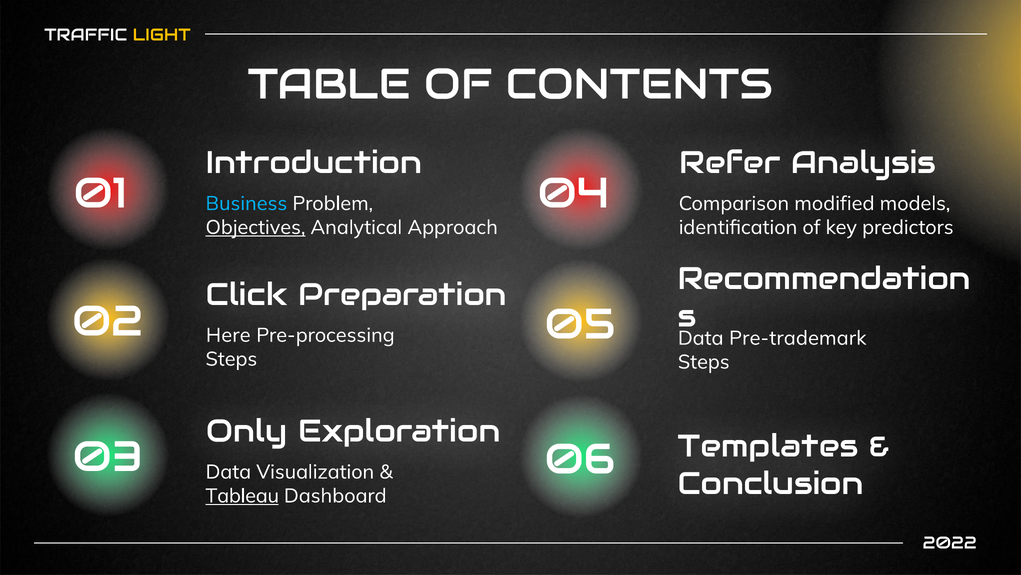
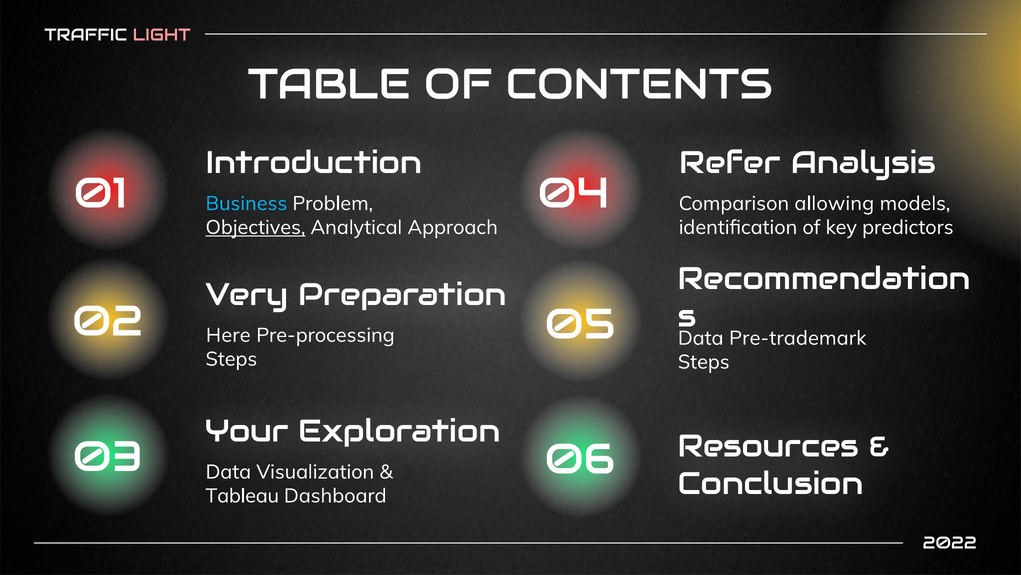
LIGHT colour: yellow -> pink
modified: modified -> allowing
Click: Click -> Very
Only: Only -> Your
Templates: Templates -> Resources
Tableau underline: present -> none
